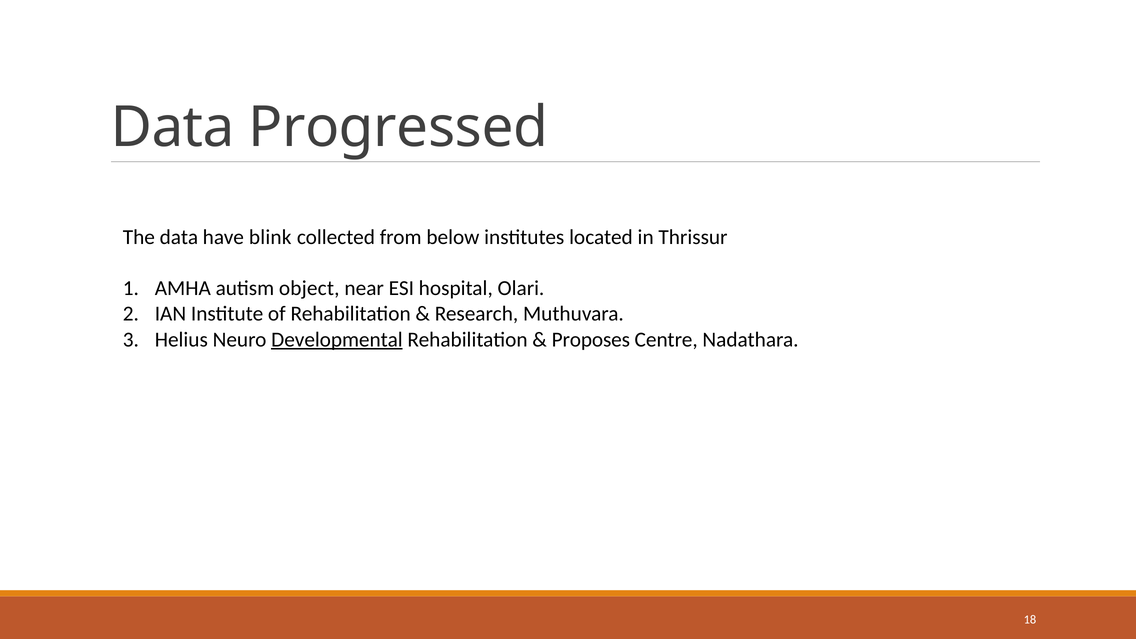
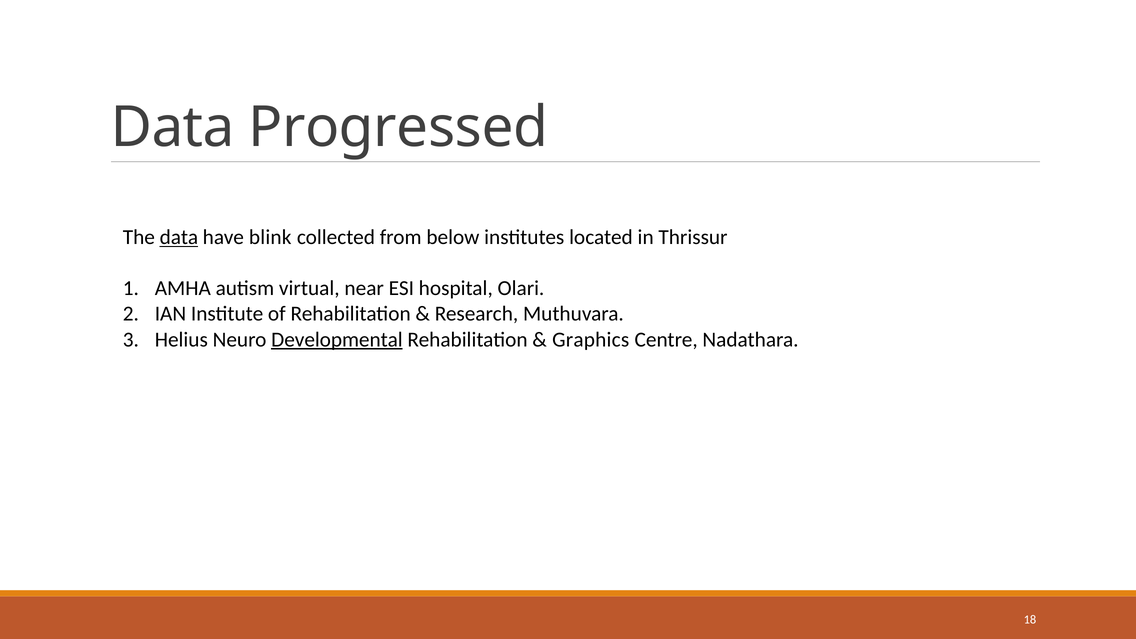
data at (179, 237) underline: none -> present
object: object -> virtual
Proposes: Proposes -> Graphics
